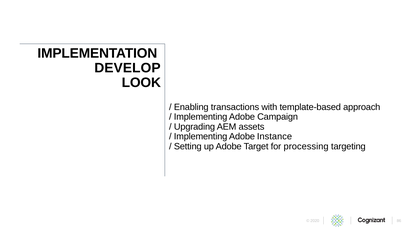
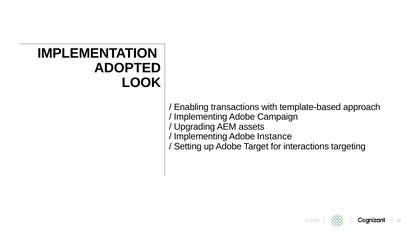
DEVELOP: DEVELOP -> ADOPTED
processing: processing -> interactions
